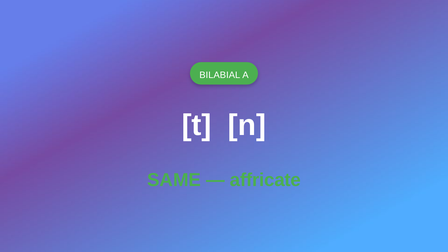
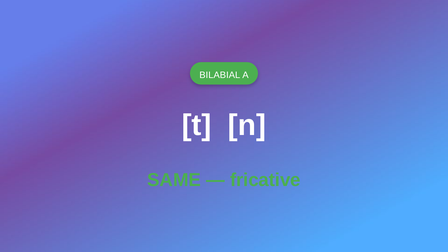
affricate: affricate -> fricative
